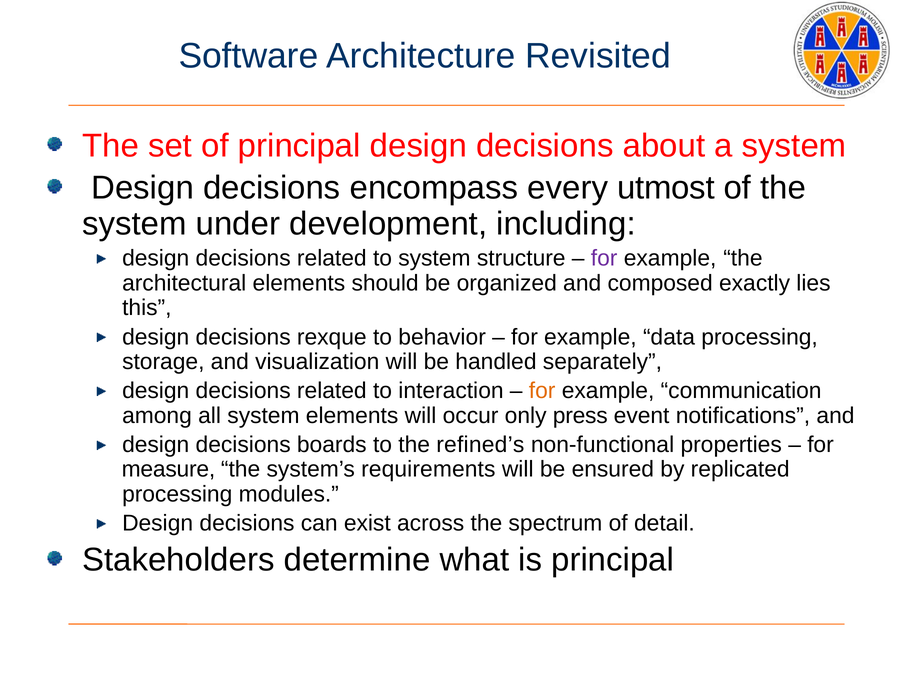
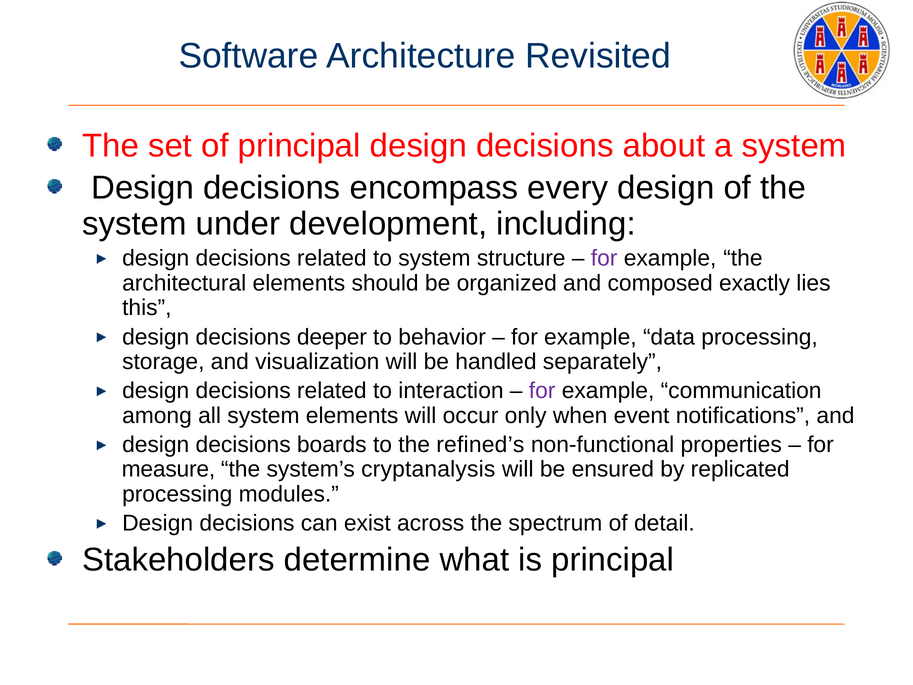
every utmost: utmost -> design
rexque: rexque -> deeper
for at (542, 391) colour: orange -> purple
press: press -> when
requirements: requirements -> cryptanalysis
